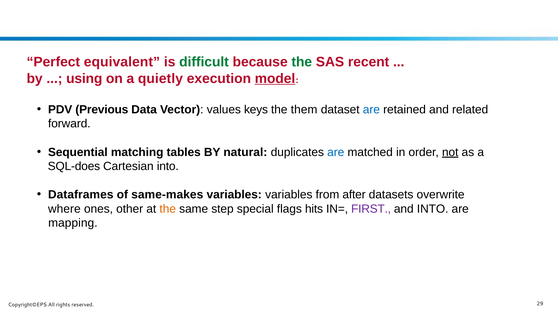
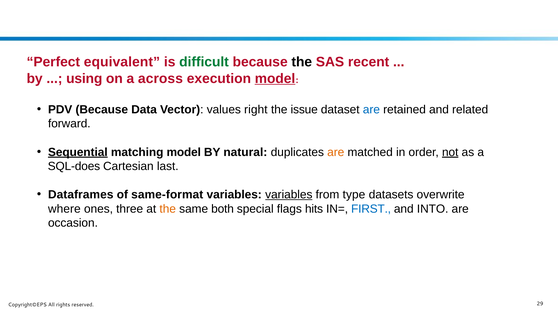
the at (302, 62) colour: green -> black
quietly: quietly -> across
PDV Previous: Previous -> Because
keys: keys -> right
them: them -> issue
Sequential underline: none -> present
matching tables: tables -> model
are at (336, 152) colour: blue -> orange
Cartesian into: into -> last
same-makes: same-makes -> same-format
variables at (289, 195) underline: none -> present
after: after -> type
other: other -> three
step: step -> both
FIRST colour: purple -> blue
mapping: mapping -> occasion
